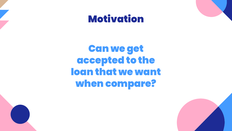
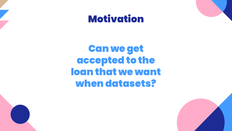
compare: compare -> datasets
